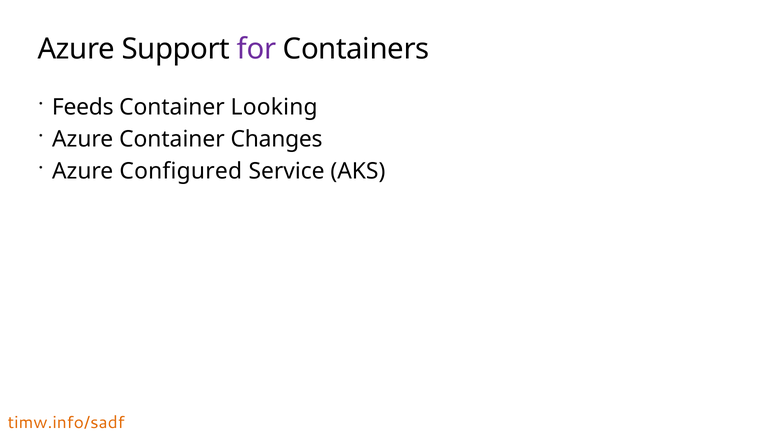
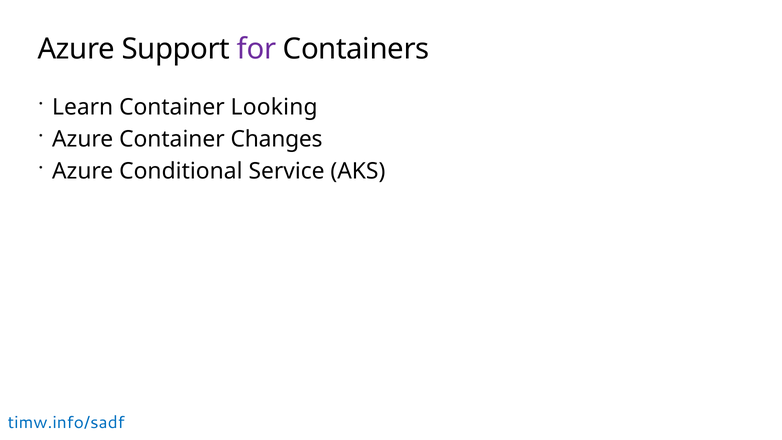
Feeds: Feeds -> Learn
Configured: Configured -> Conditional
timw.info/sadf colour: orange -> blue
